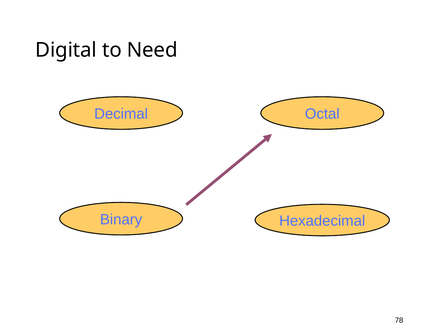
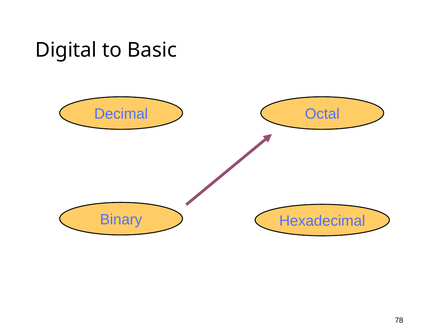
Need: Need -> Basic
